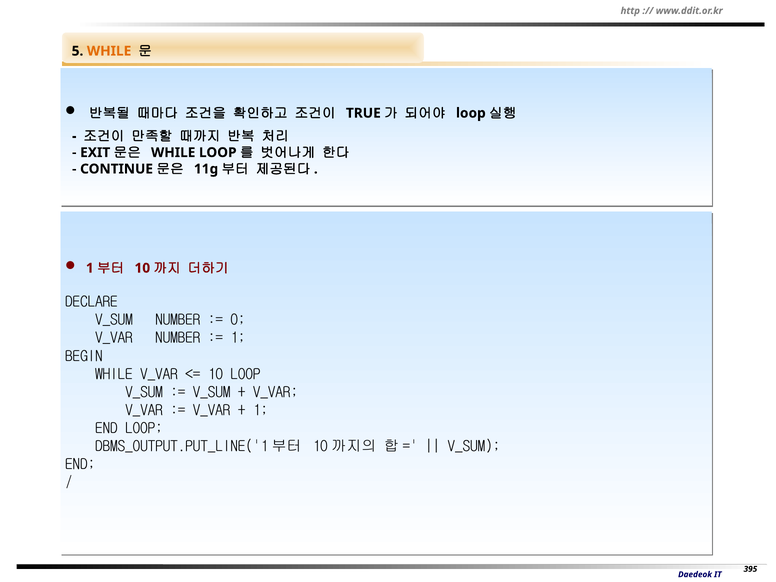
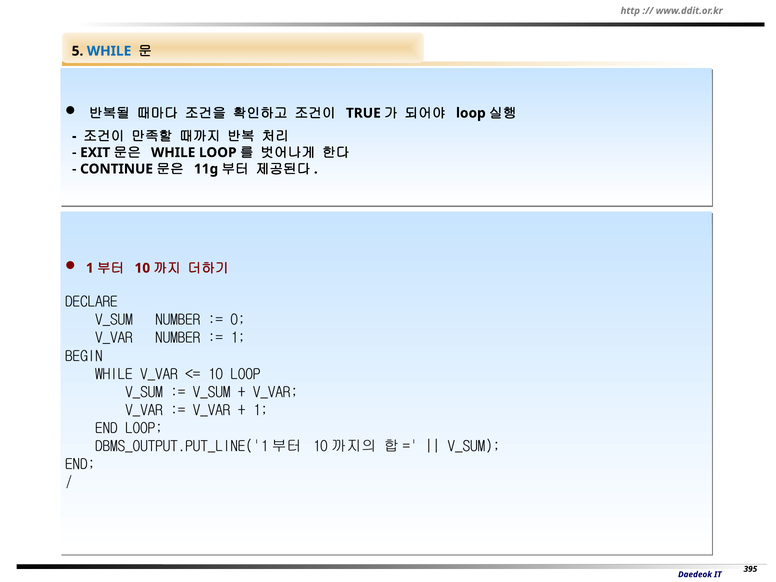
WHILE at (109, 51) colour: orange -> blue
